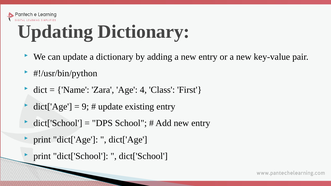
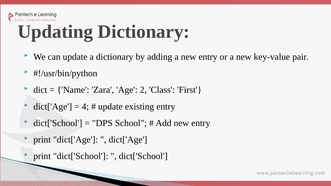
4: 4 -> 2
9: 9 -> 4
